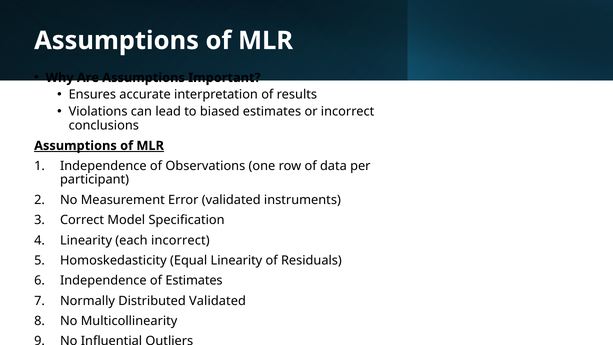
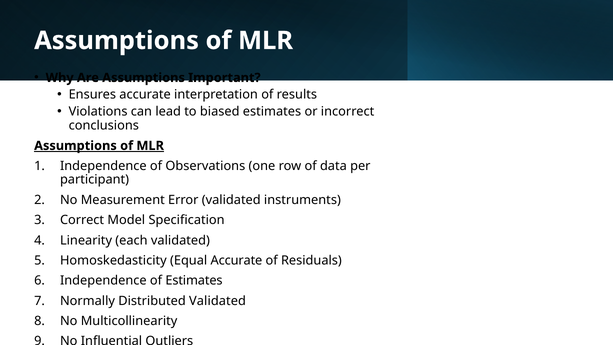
each incorrect: incorrect -> validated
Equal Linearity: Linearity -> Accurate
